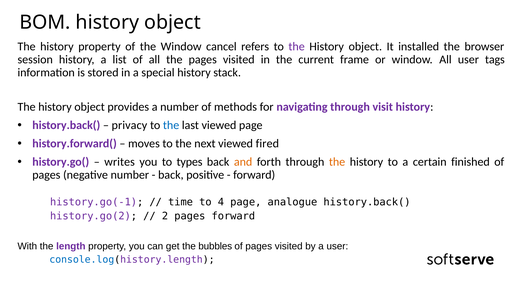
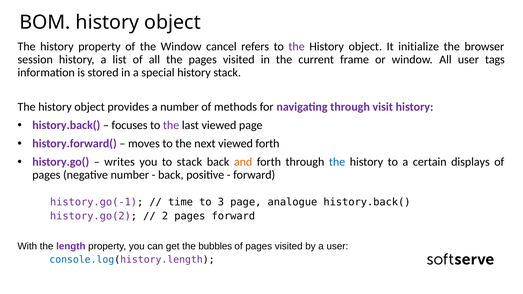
installed: installed -> initialize
privacy: privacy -> focuses
the at (171, 125) colour: blue -> purple
viewed fired: fired -> forth
to types: types -> stack
the at (337, 162) colour: orange -> blue
finished: finished -> displays
4: 4 -> 3
